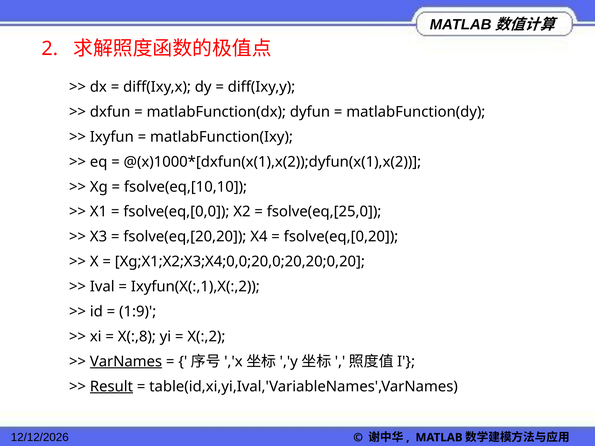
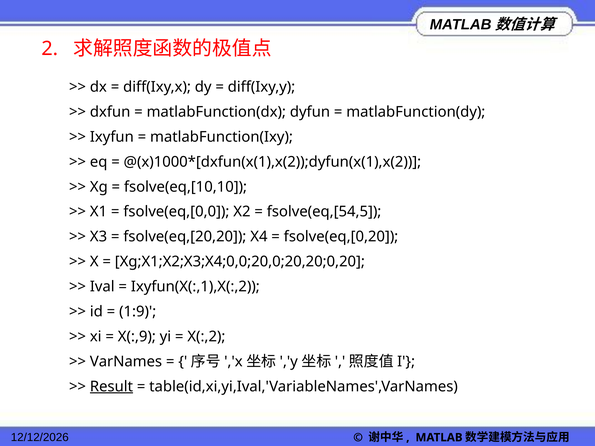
fsolve(eq,[25,0: fsolve(eq,[25,0 -> fsolve(eq,[54,5
X(:,8: X(:,8 -> X(:,9
VarNames underline: present -> none
